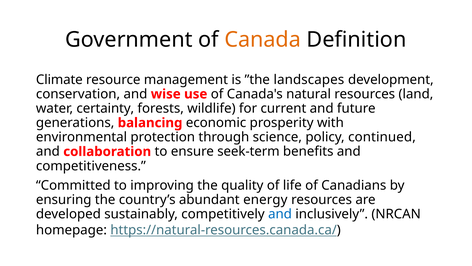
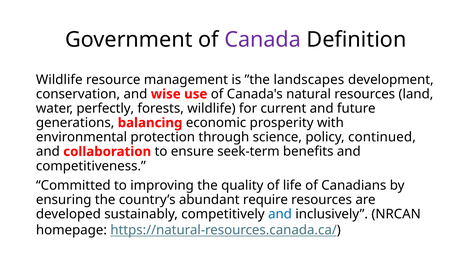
Canada colour: orange -> purple
Climate at (59, 80): Climate -> Wildlife
certainty: certainty -> perfectly
energy: energy -> require
